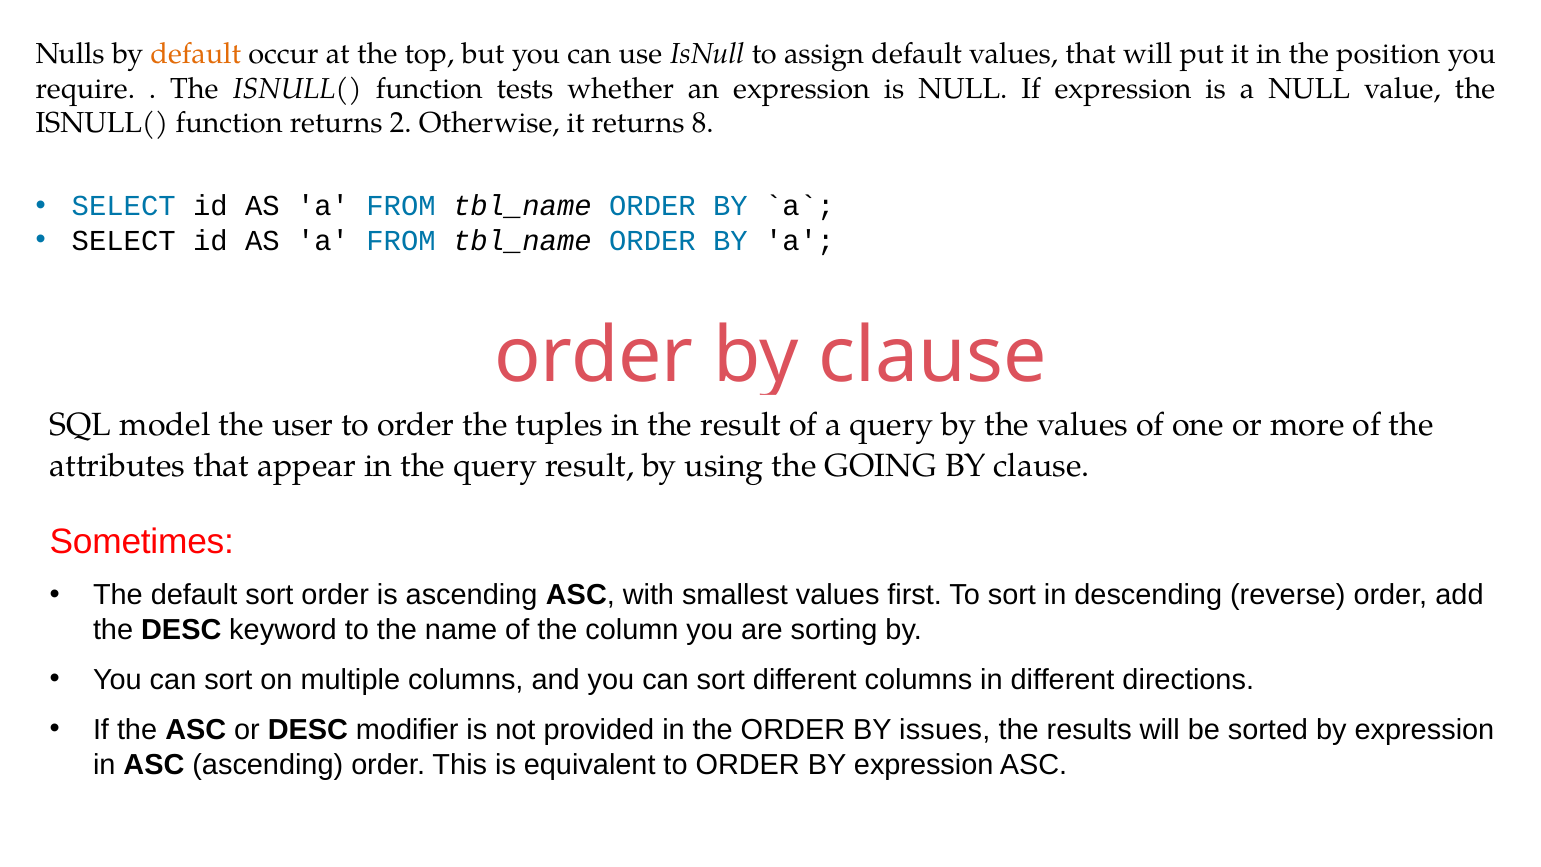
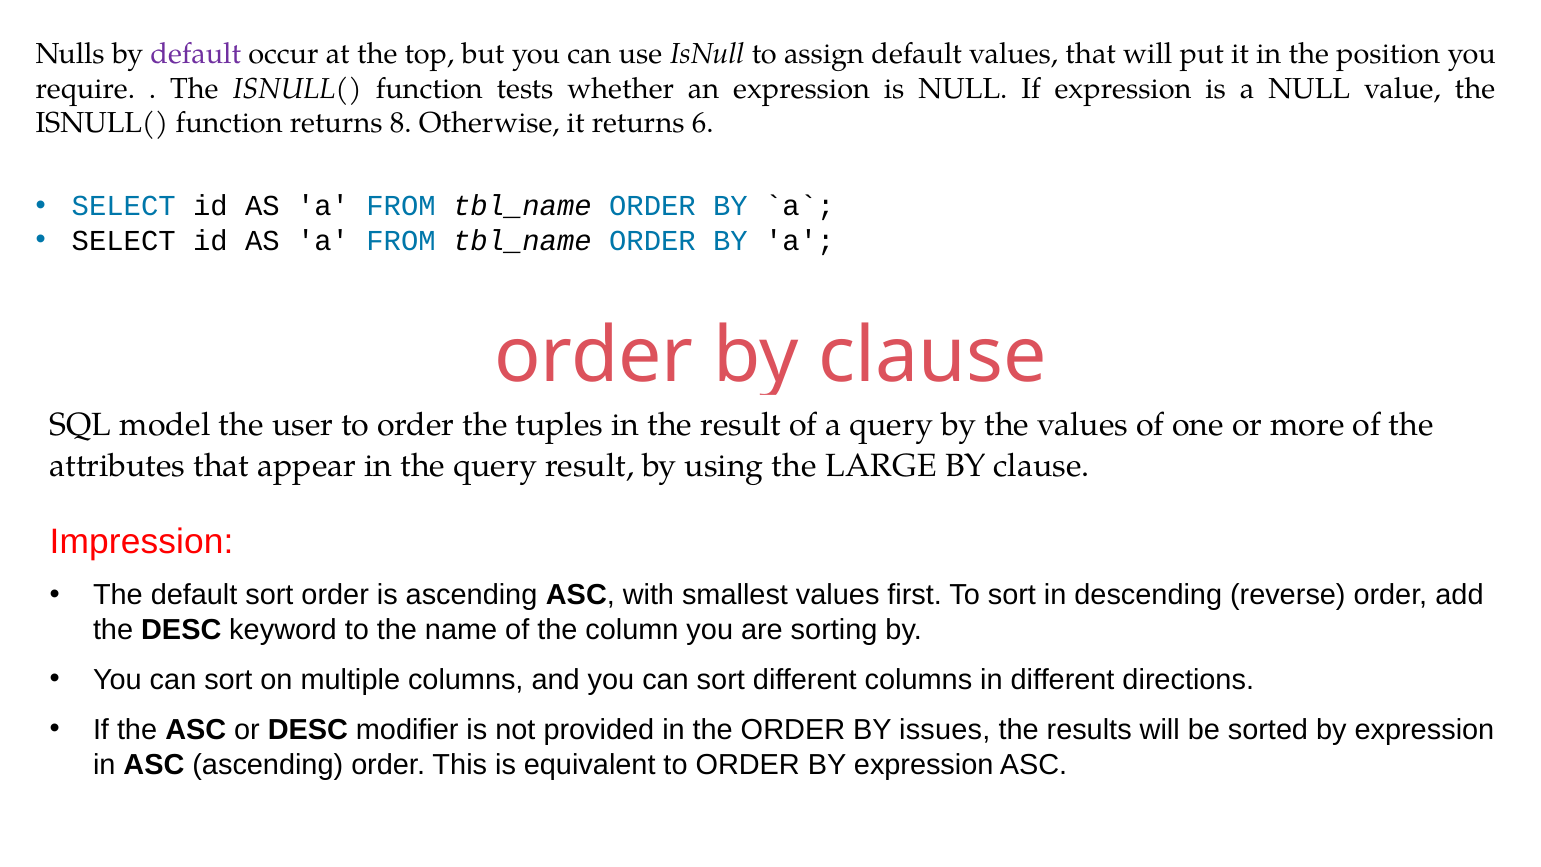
default at (196, 54) colour: orange -> purple
2: 2 -> 8
8: 8 -> 6
GOING: GOING -> LARGE
Sometimes: Sometimes -> Impression
